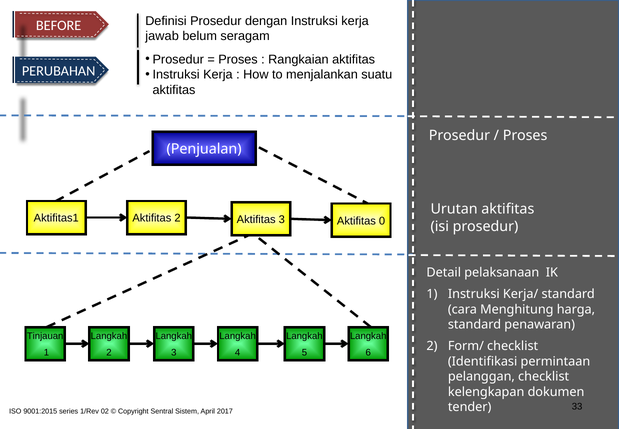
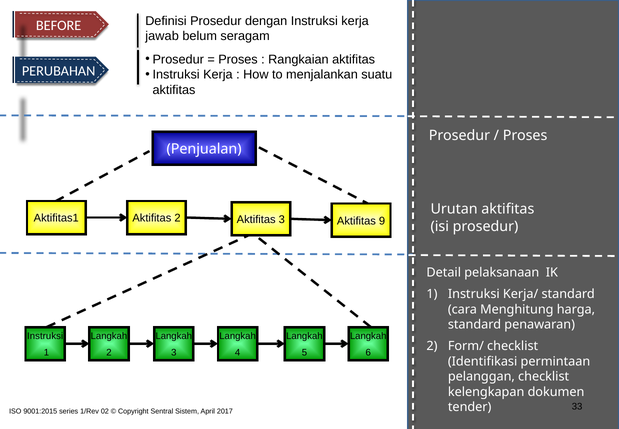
0: 0 -> 9
Tinjauan at (45, 336): Tinjauan -> Instruksi
